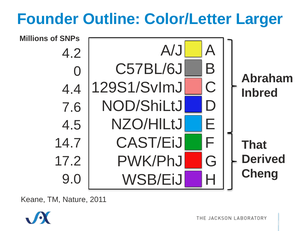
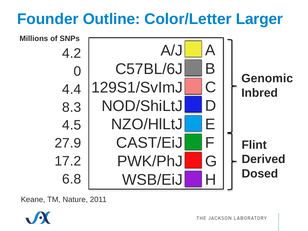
Abraham: Abraham -> Genomic
7.6: 7.6 -> 8.3
14.7: 14.7 -> 27.9
That: That -> Flint
Cheng: Cheng -> Dosed
9.0: 9.0 -> 6.8
